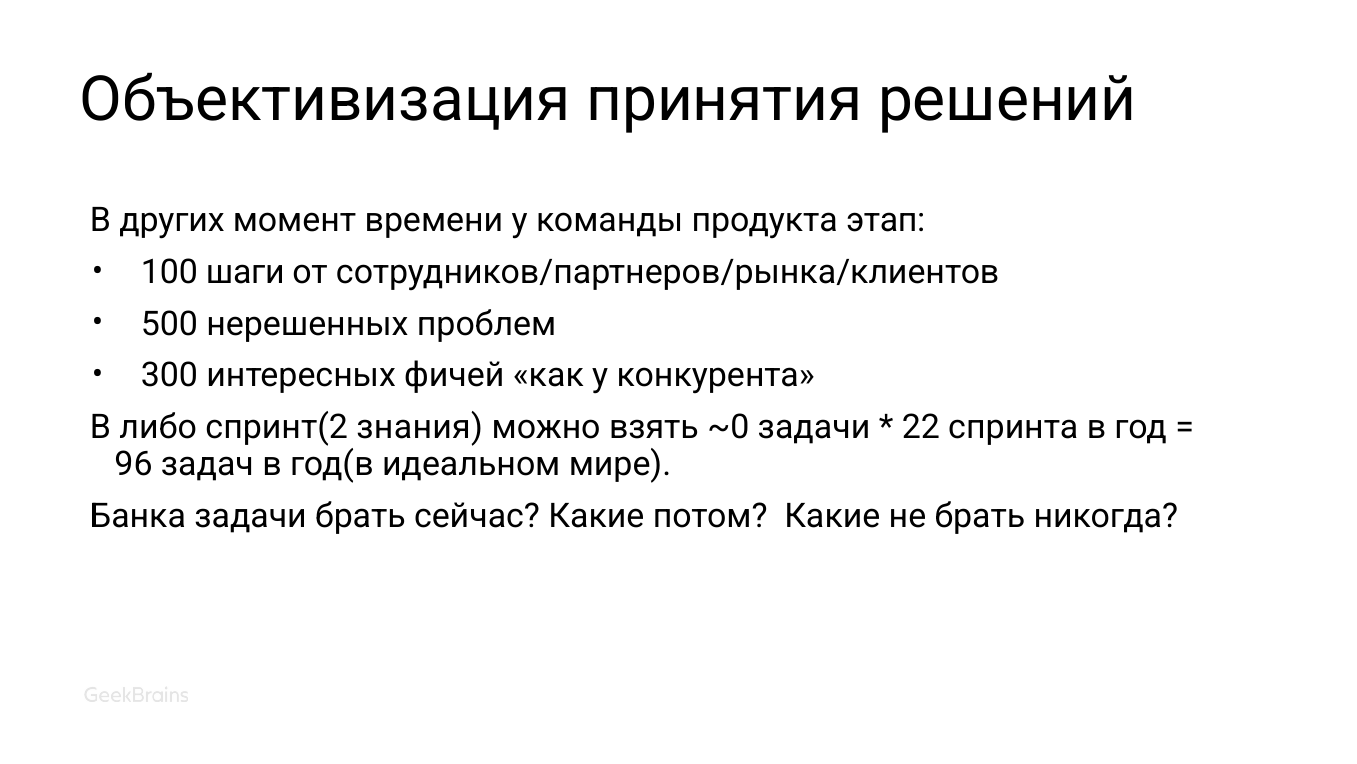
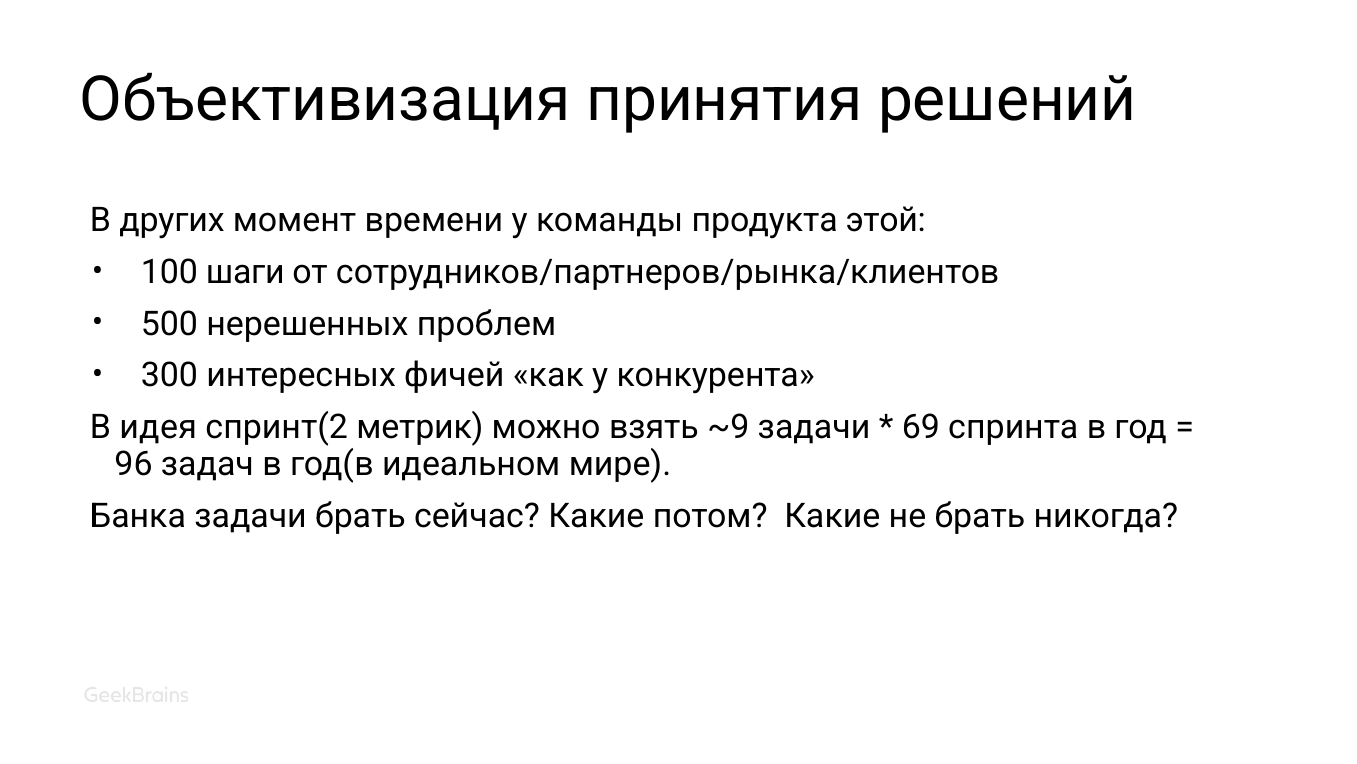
этап: этап -> этой
либо: либо -> идея
знания: знания -> метрик
~0: ~0 -> ~9
22: 22 -> 69
